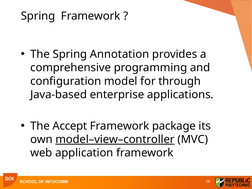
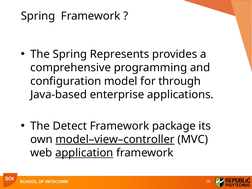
Annotation: Annotation -> Represents
Accept: Accept -> Detect
application underline: none -> present
